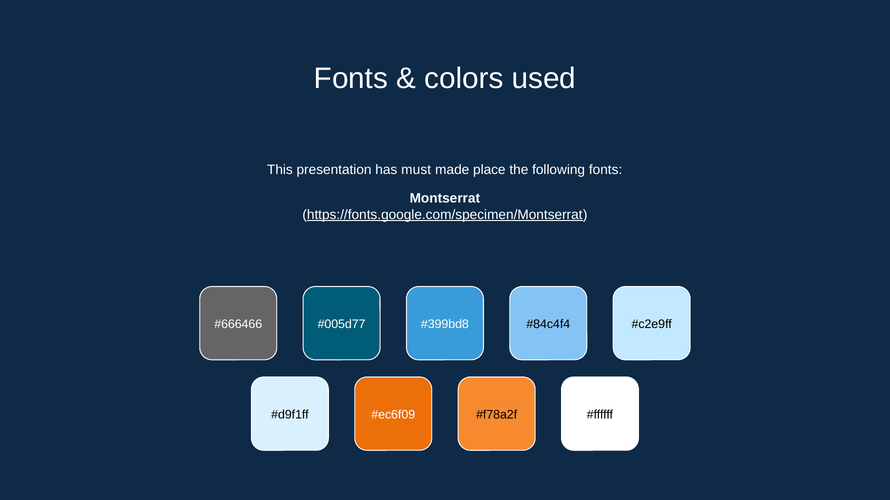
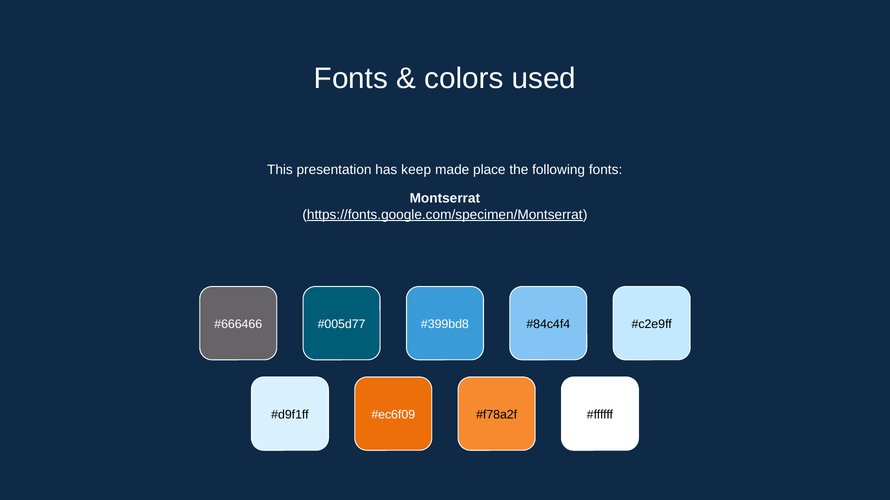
must: must -> keep
